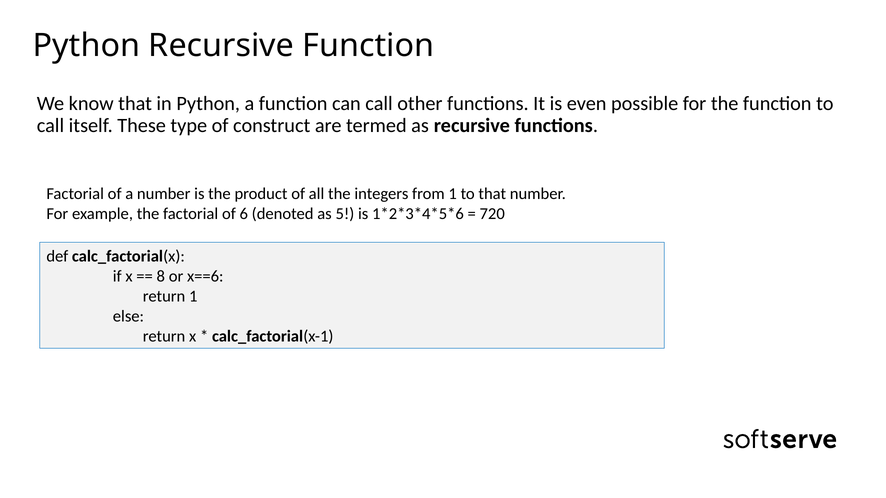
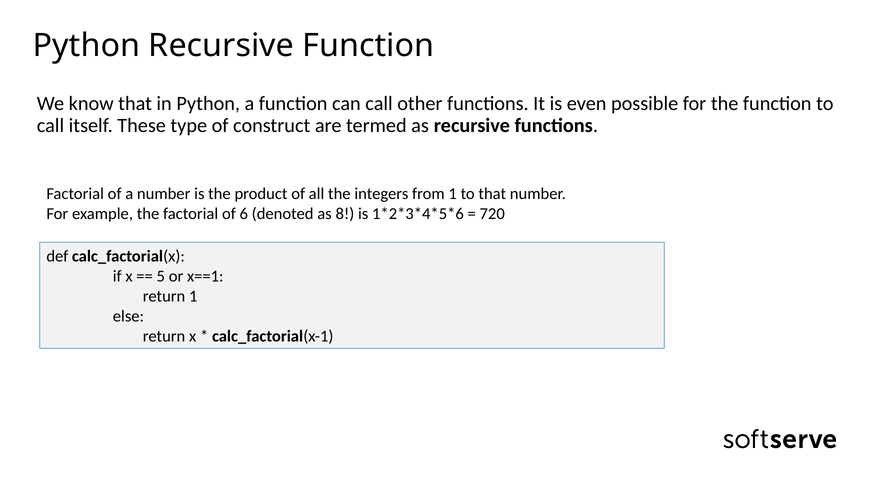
5: 5 -> 8
8: 8 -> 5
x==6: x==6 -> x==1
